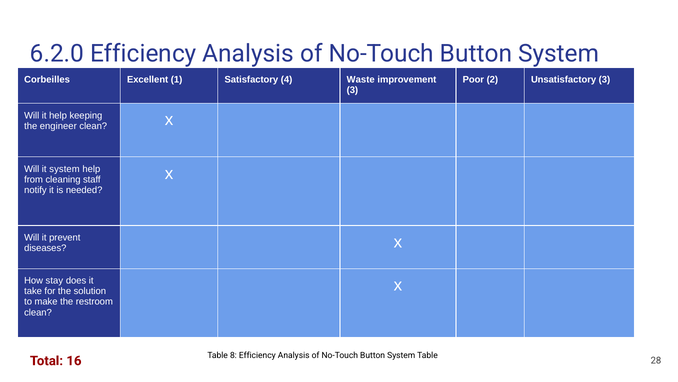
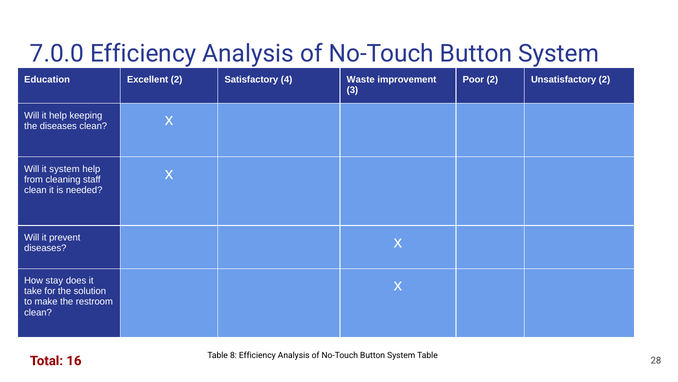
6.2.0: 6.2.0 -> 7.0.0
Corbeilles: Corbeilles -> Education
Excellent 1: 1 -> 2
Unsatisfactory 3: 3 -> 2
the engineer: engineer -> diseases
notify at (35, 190): notify -> clean
